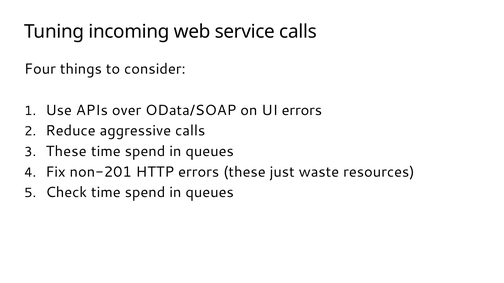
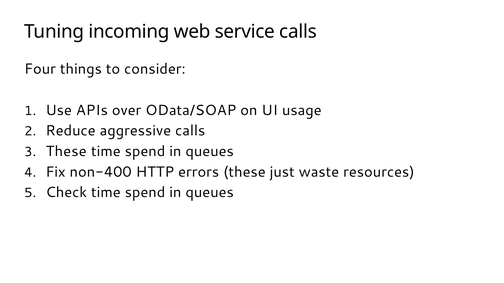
UI errors: errors -> usage
non-201: non-201 -> non-400
